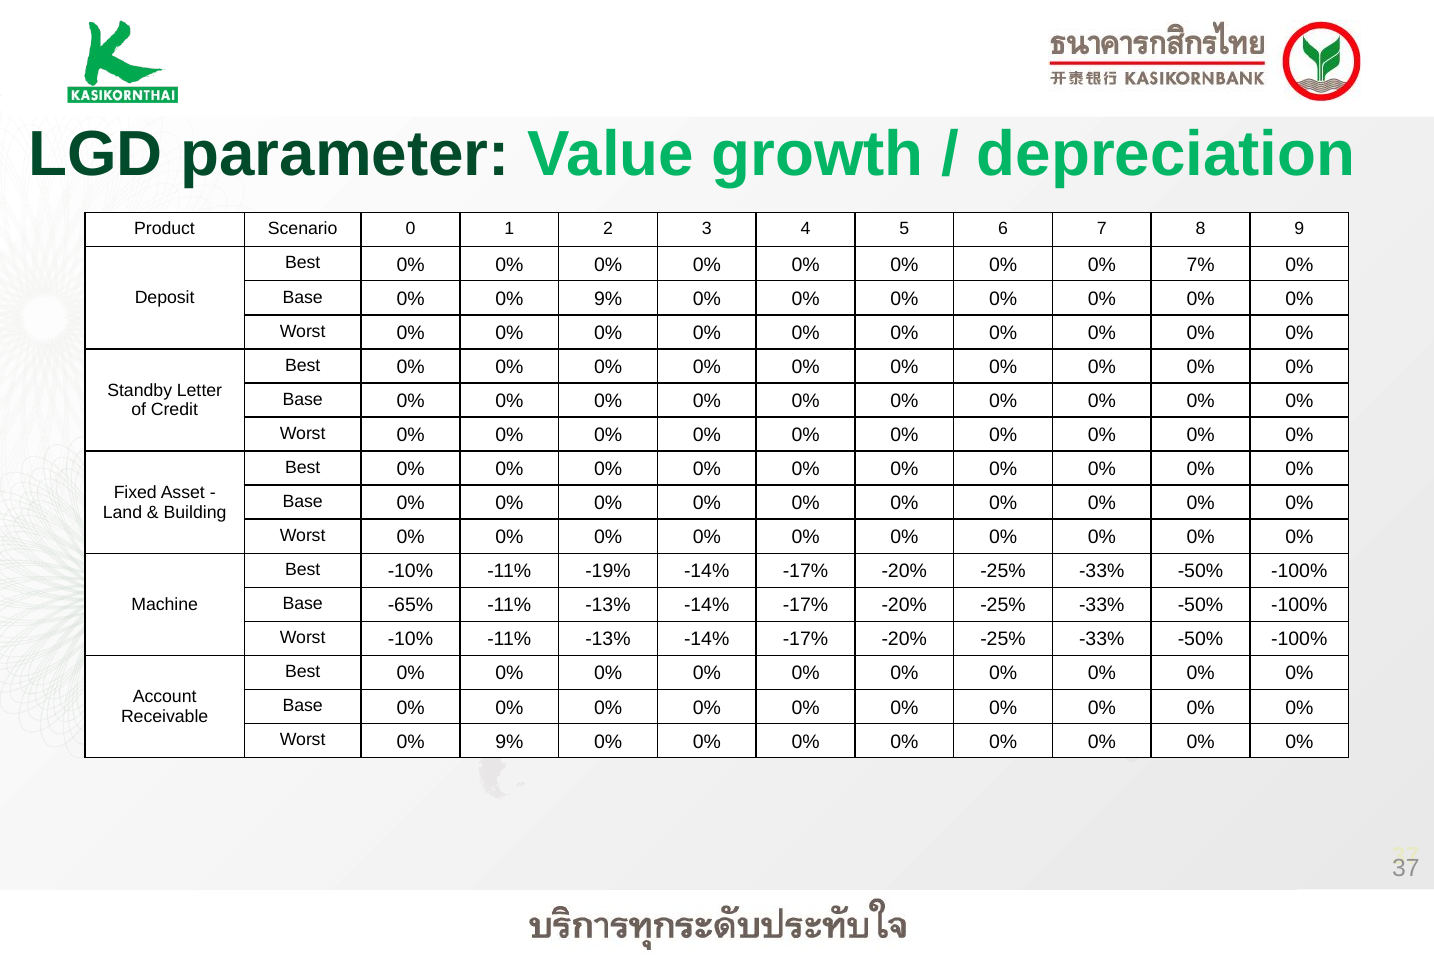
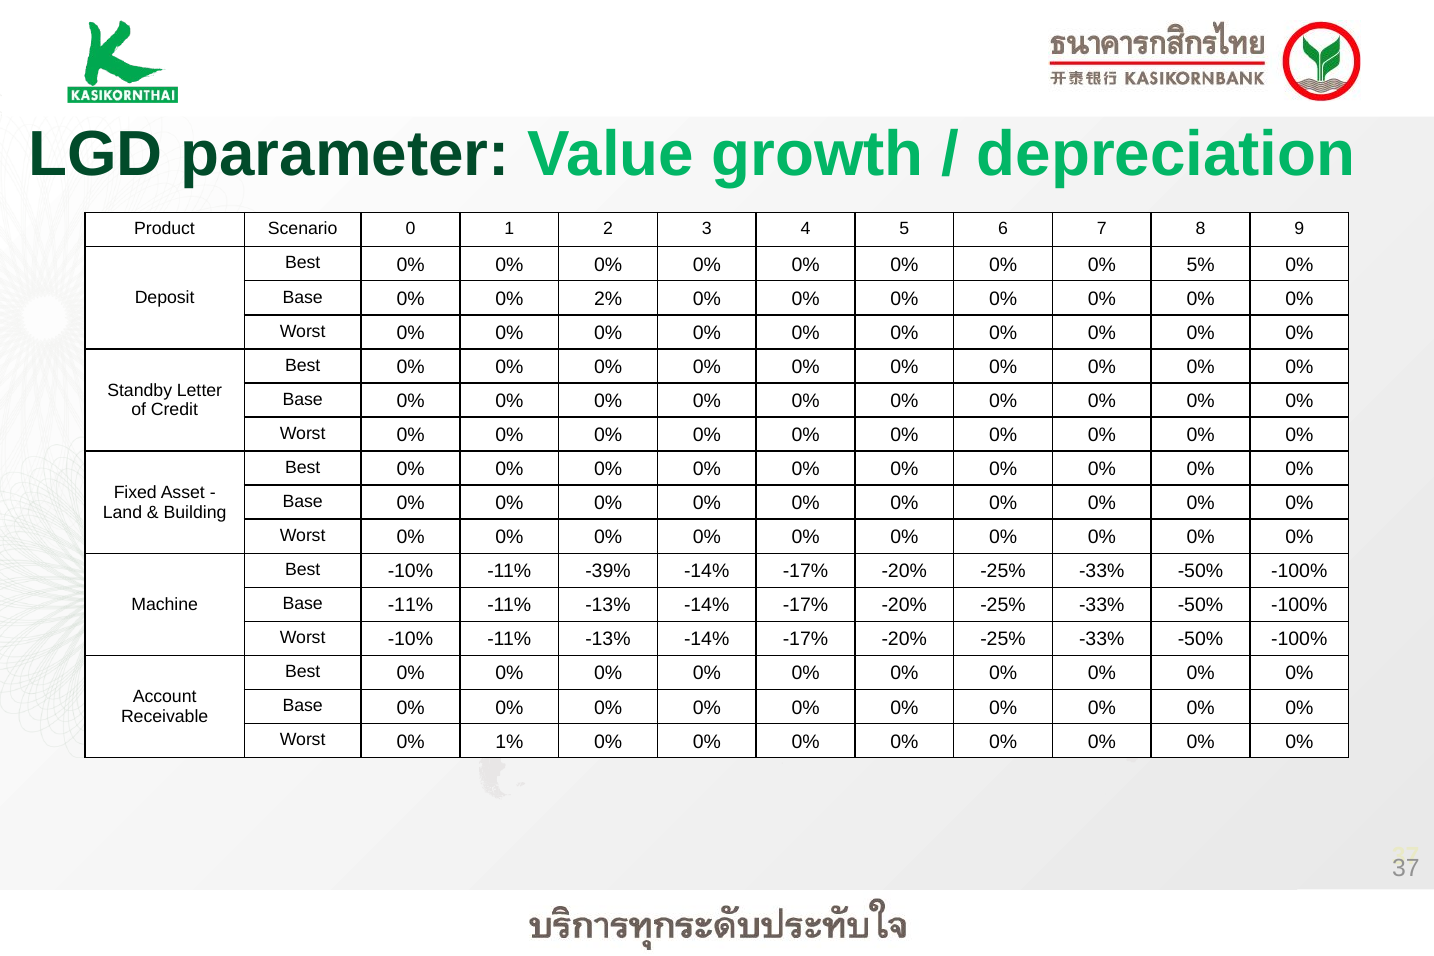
7%: 7% -> 5%
0% 0% 9%: 9% -> 2%
-19%: -19% -> -39%
Base -65%: -65% -> -11%
Worst 0% 9%: 9% -> 1%
